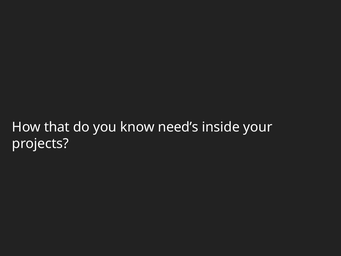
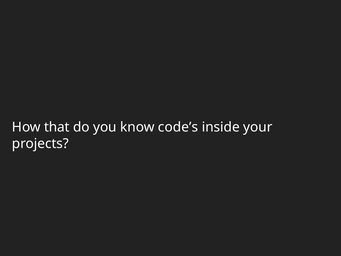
need’s: need’s -> code’s
